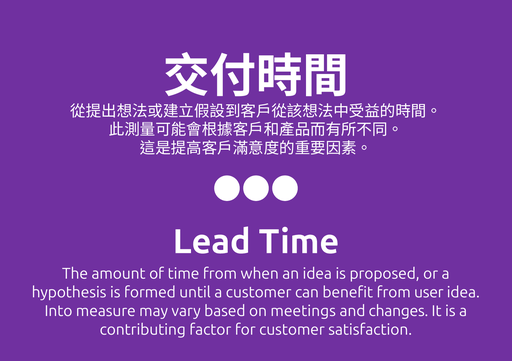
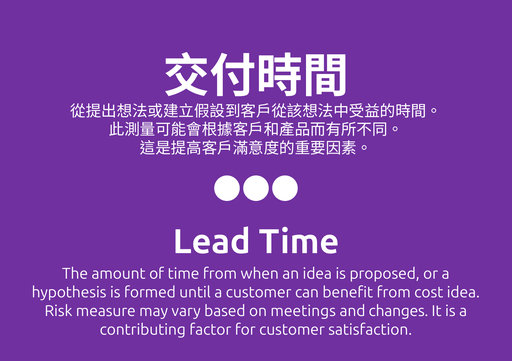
user: user -> cost
Into: Into -> Risk
